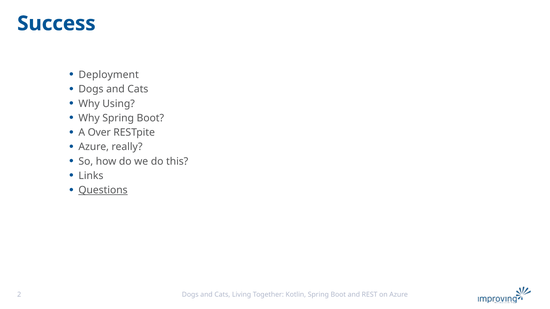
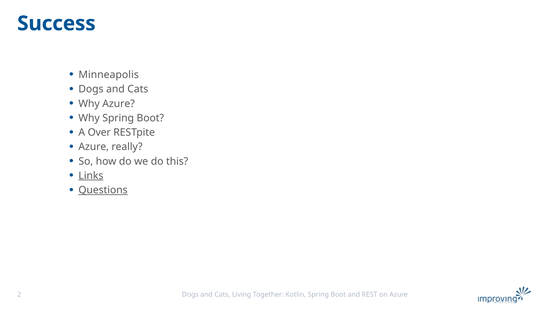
Deployment: Deployment -> Minneapolis
Why Using: Using -> Azure
Links underline: none -> present
